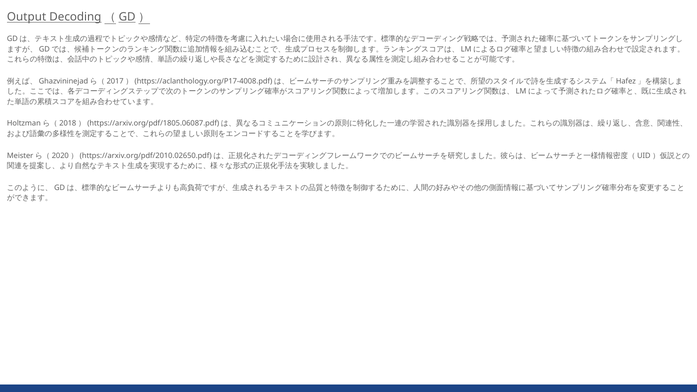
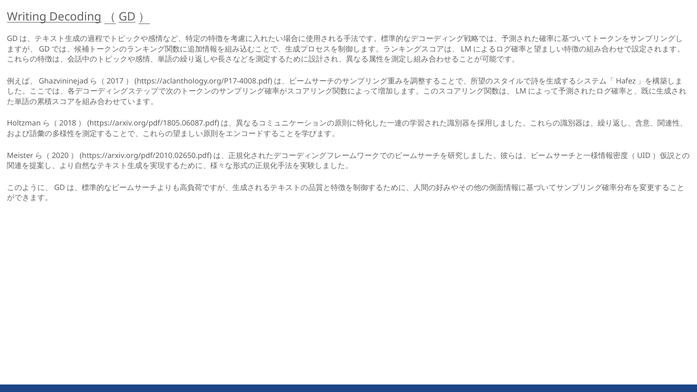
Output: Output -> Writing
